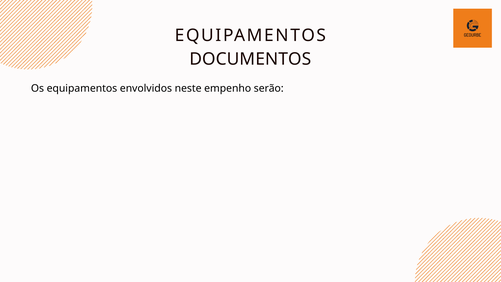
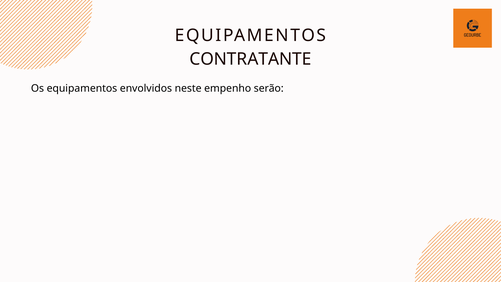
DOCUMENTOS: DOCUMENTOS -> CONTRATANTE
